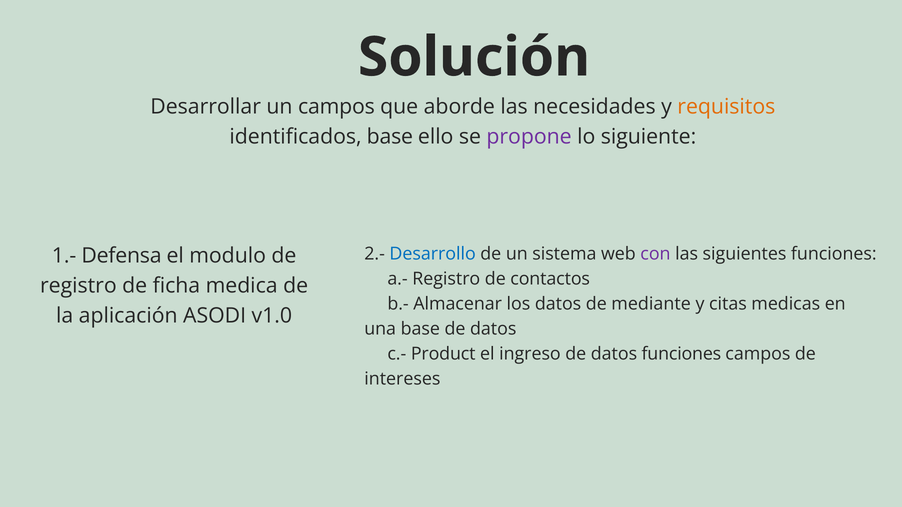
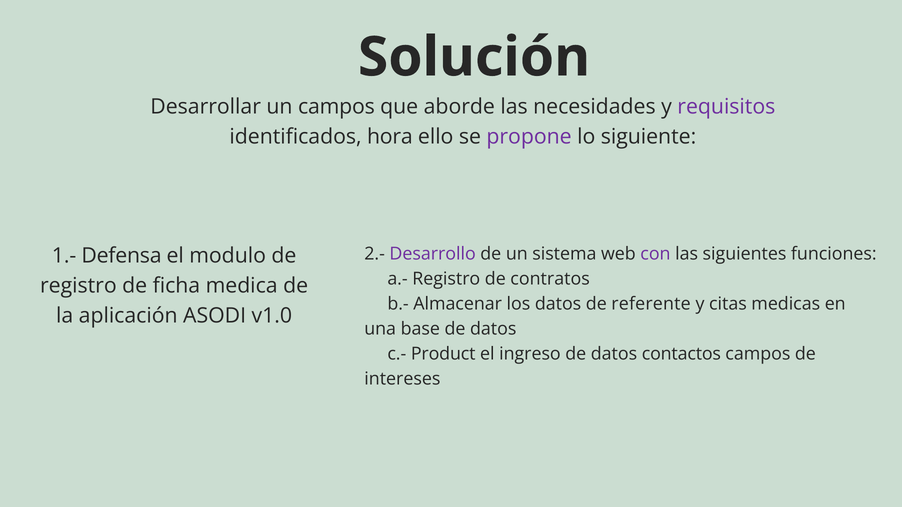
requisitos colour: orange -> purple
identificados base: base -> hora
Desarrollo colour: blue -> purple
contactos: contactos -> contratos
mediante: mediante -> referente
datos funciones: funciones -> contactos
